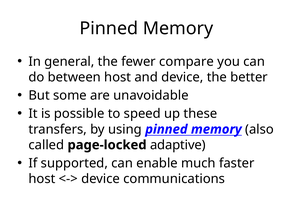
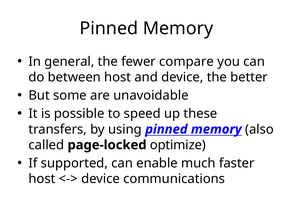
adaptive: adaptive -> optimize
